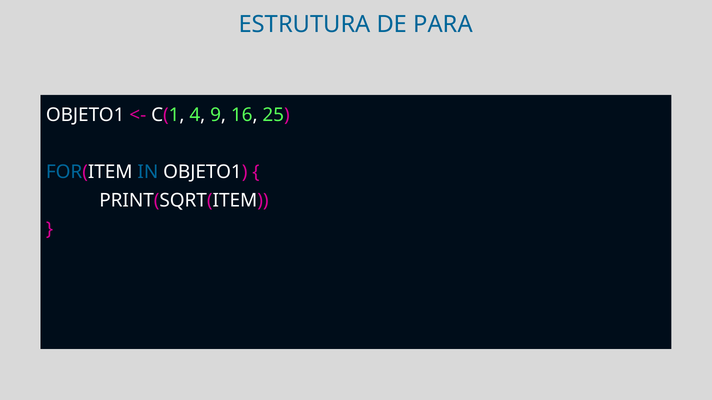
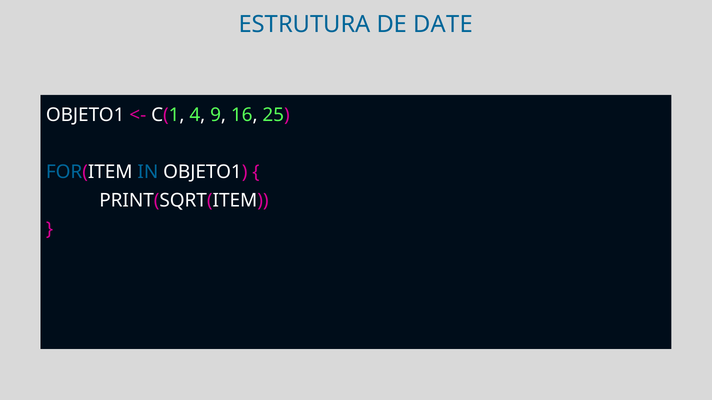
PARA: PARA -> DATE
